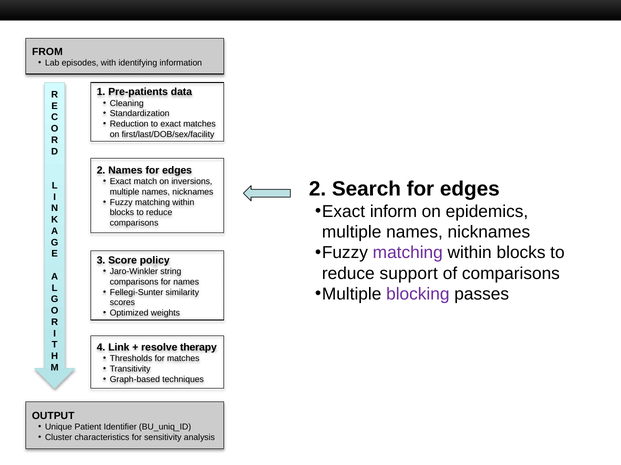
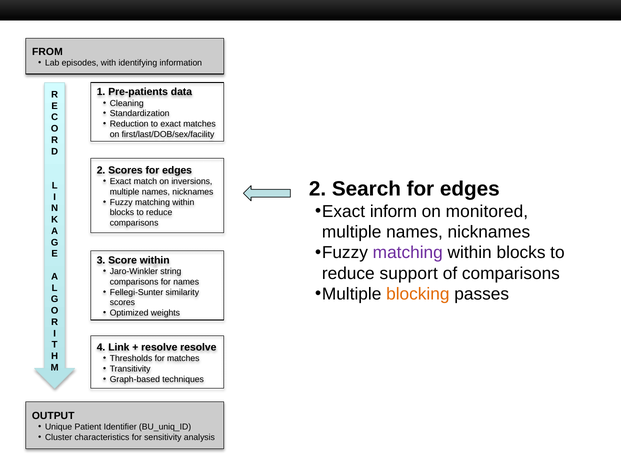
2 Names: Names -> Scores
epidemics: epidemics -> monitored
Score policy: policy -> within
blocking colour: purple -> orange
resolve therapy: therapy -> resolve
